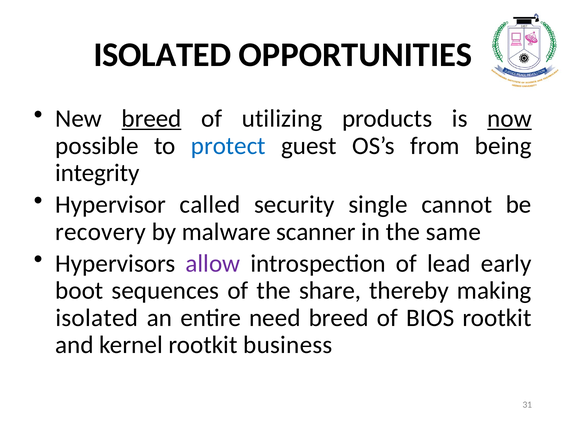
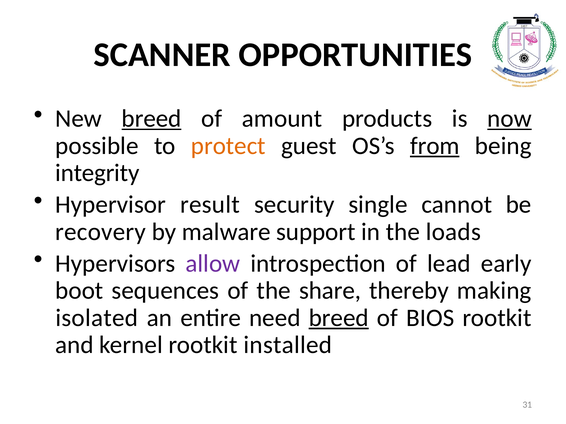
ISOLATED at (162, 55): ISOLATED -> SCANNER
utilizing: utilizing -> amount
protect colour: blue -> orange
from underline: none -> present
called: called -> result
scanner: scanner -> support
same: same -> loads
breed at (339, 318) underline: none -> present
business: business -> installed
